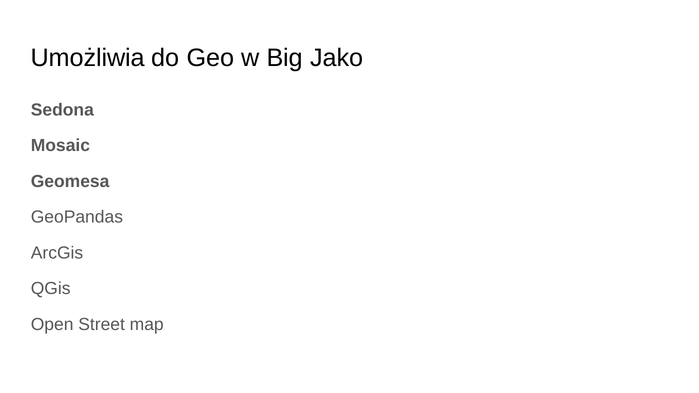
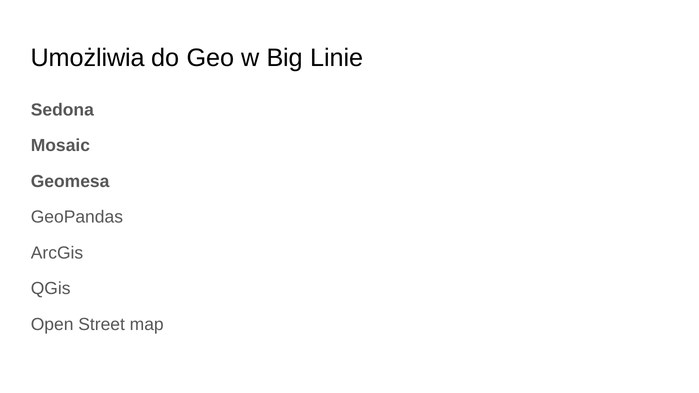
Jako: Jako -> Linie
